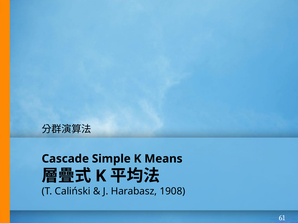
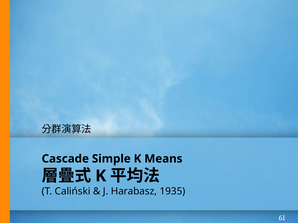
1908: 1908 -> 1935
